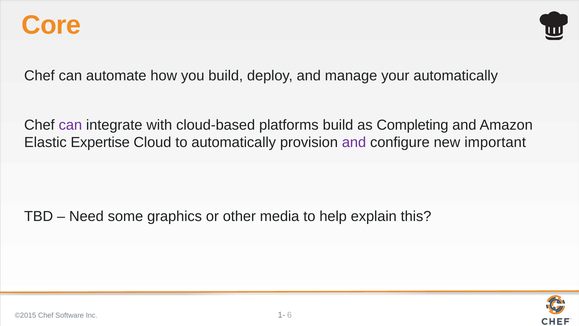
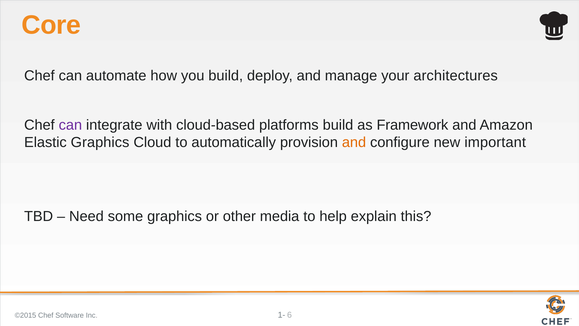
your automatically: automatically -> architectures
Completing: Completing -> Framework
Elastic Expertise: Expertise -> Graphics
and at (354, 142) colour: purple -> orange
